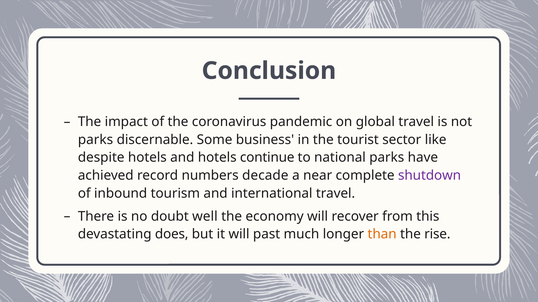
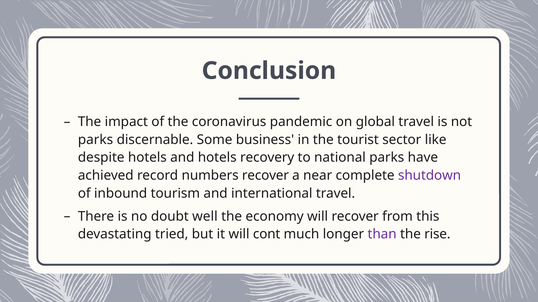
continue: continue -> recovery
numbers decade: decade -> recover
does: does -> tried
past: past -> cont
than colour: orange -> purple
